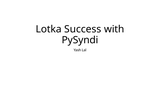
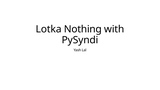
Success: Success -> Nothing
